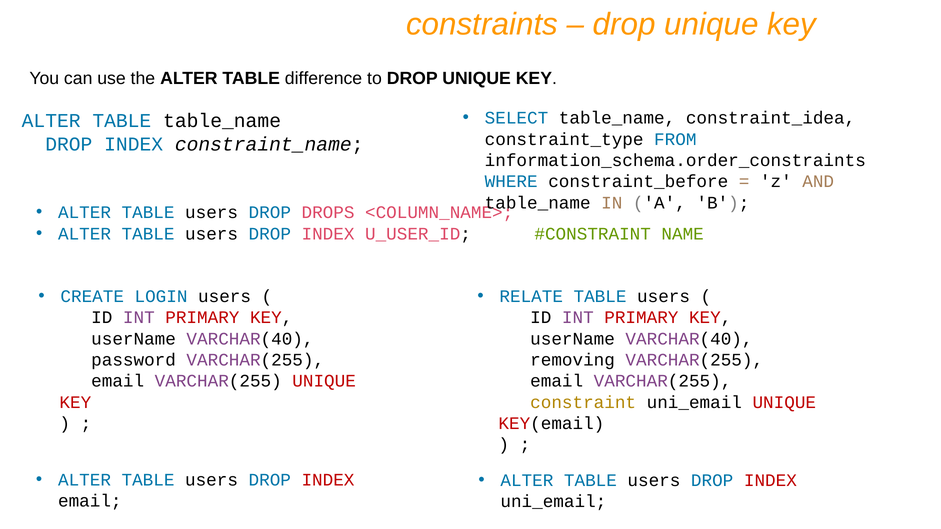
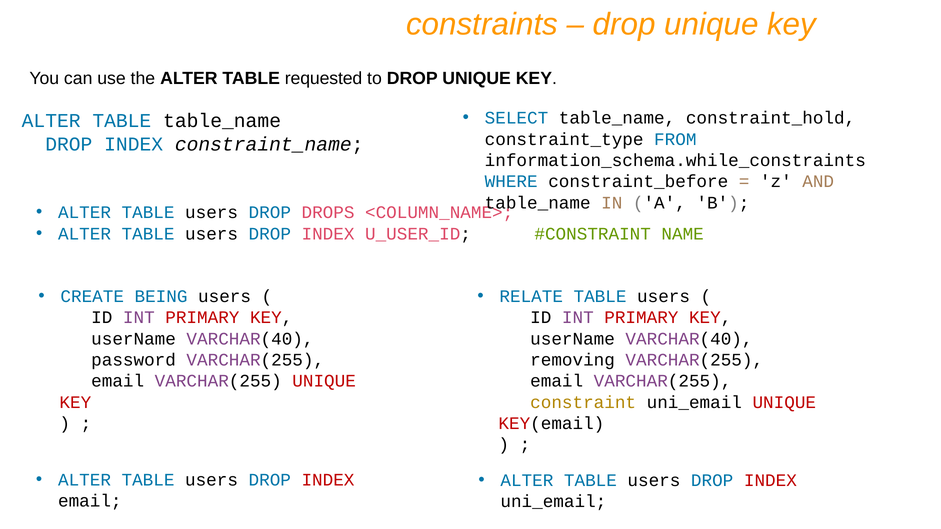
difference: difference -> requested
constraint_idea: constraint_idea -> constraint_hold
information_schema.order_constraints: information_schema.order_constraints -> information_schema.while_constraints
LOGIN: LOGIN -> BEING
